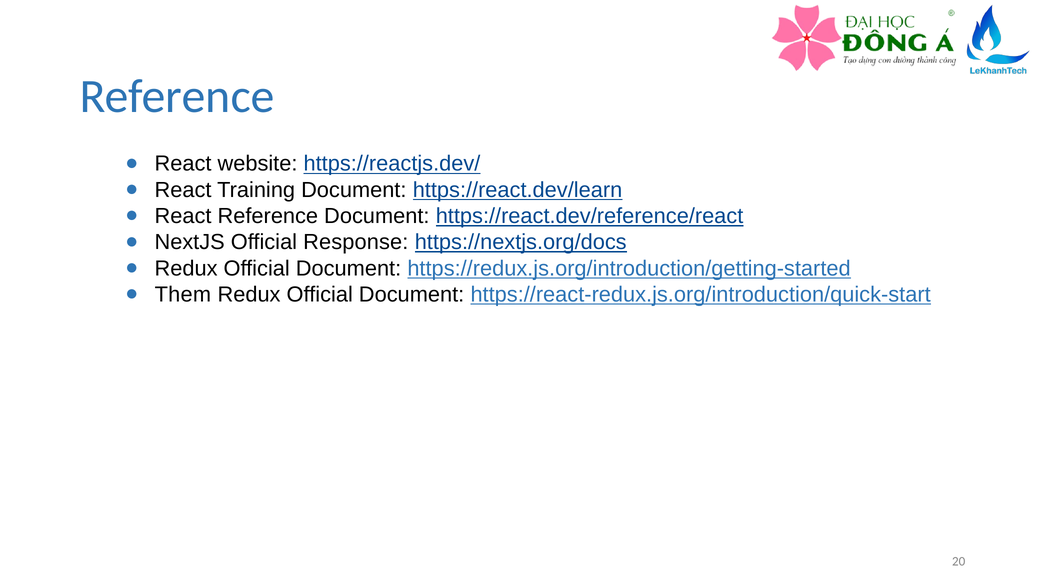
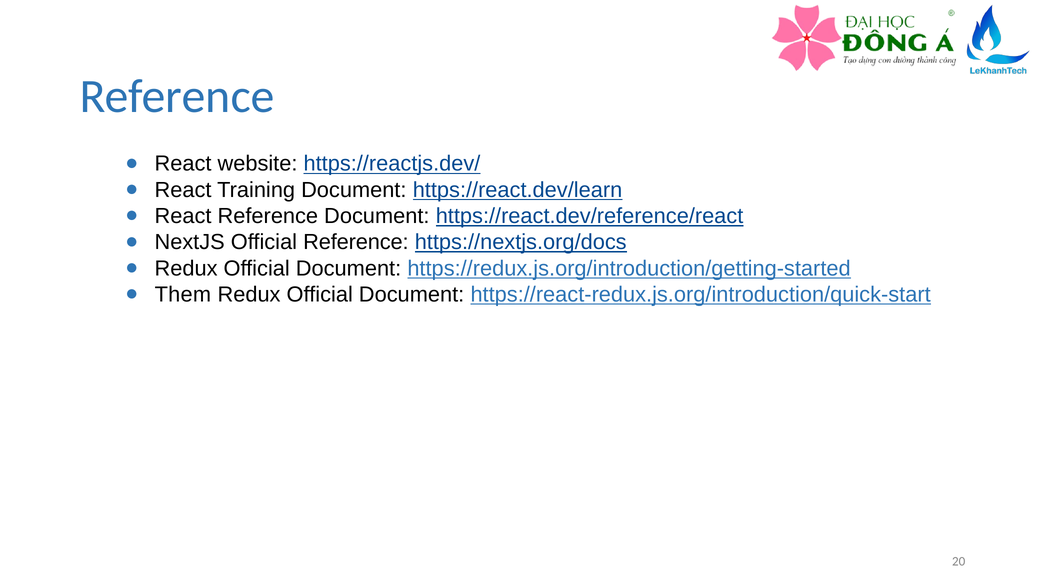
Official Response: Response -> Reference
